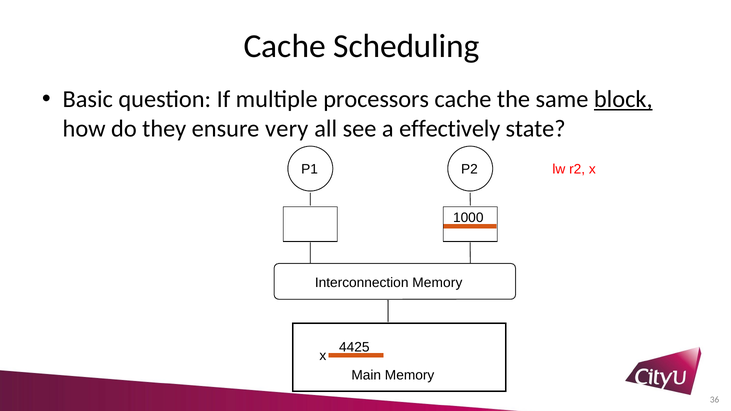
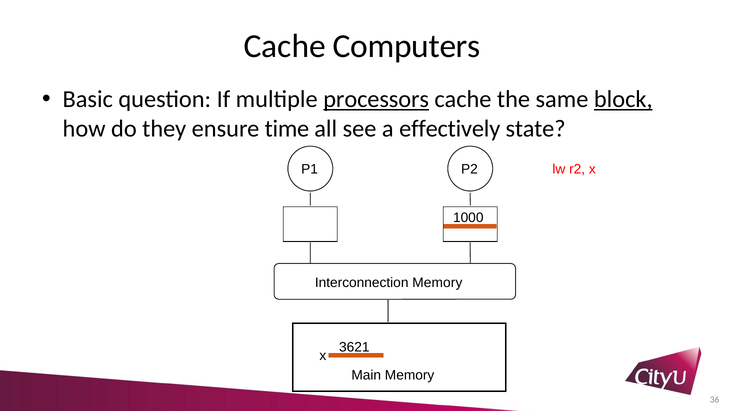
Scheduling: Scheduling -> Computers
processors underline: none -> present
very: very -> time
4425: 4425 -> 3621
